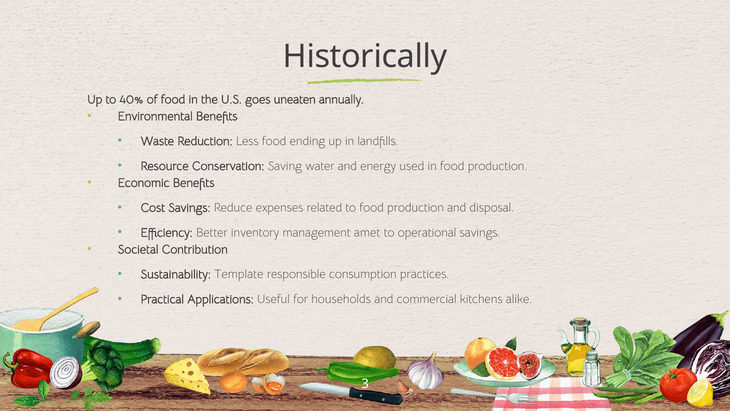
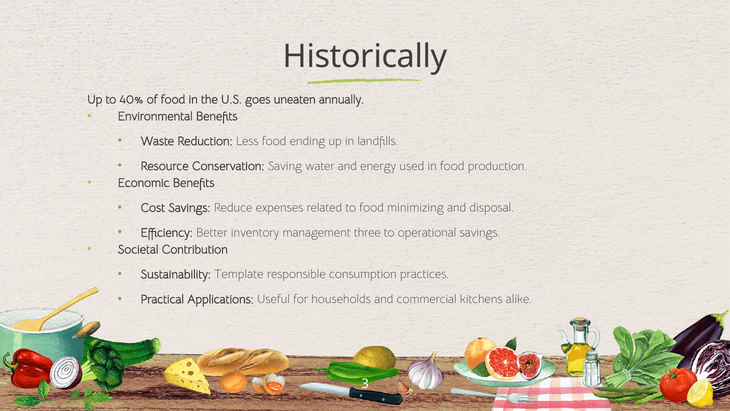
to food production: production -> minimizing
amet: amet -> three
